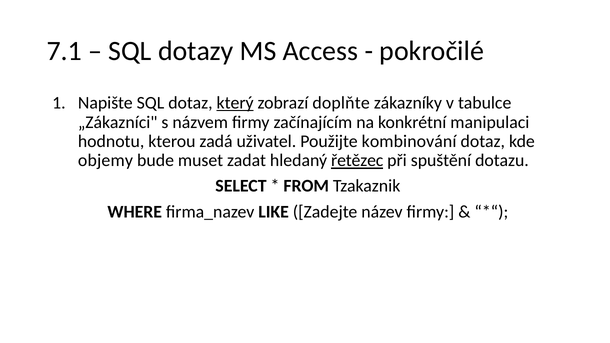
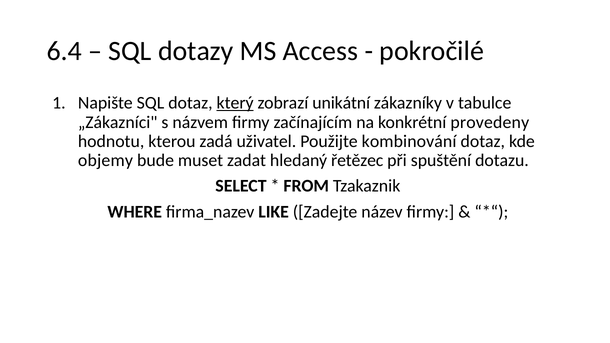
7.1: 7.1 -> 6.4
doplňte: doplňte -> unikátní
manipulaci: manipulaci -> provedeny
řetězec underline: present -> none
